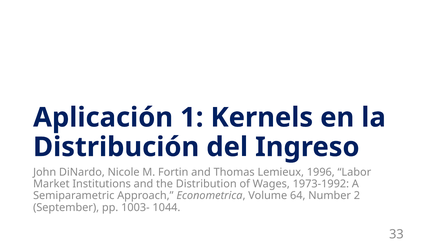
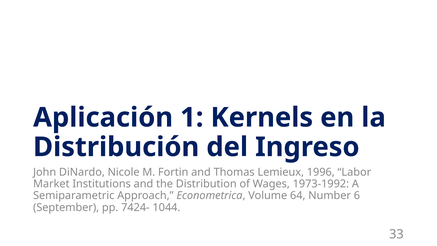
2: 2 -> 6
1003-: 1003- -> 7424-
